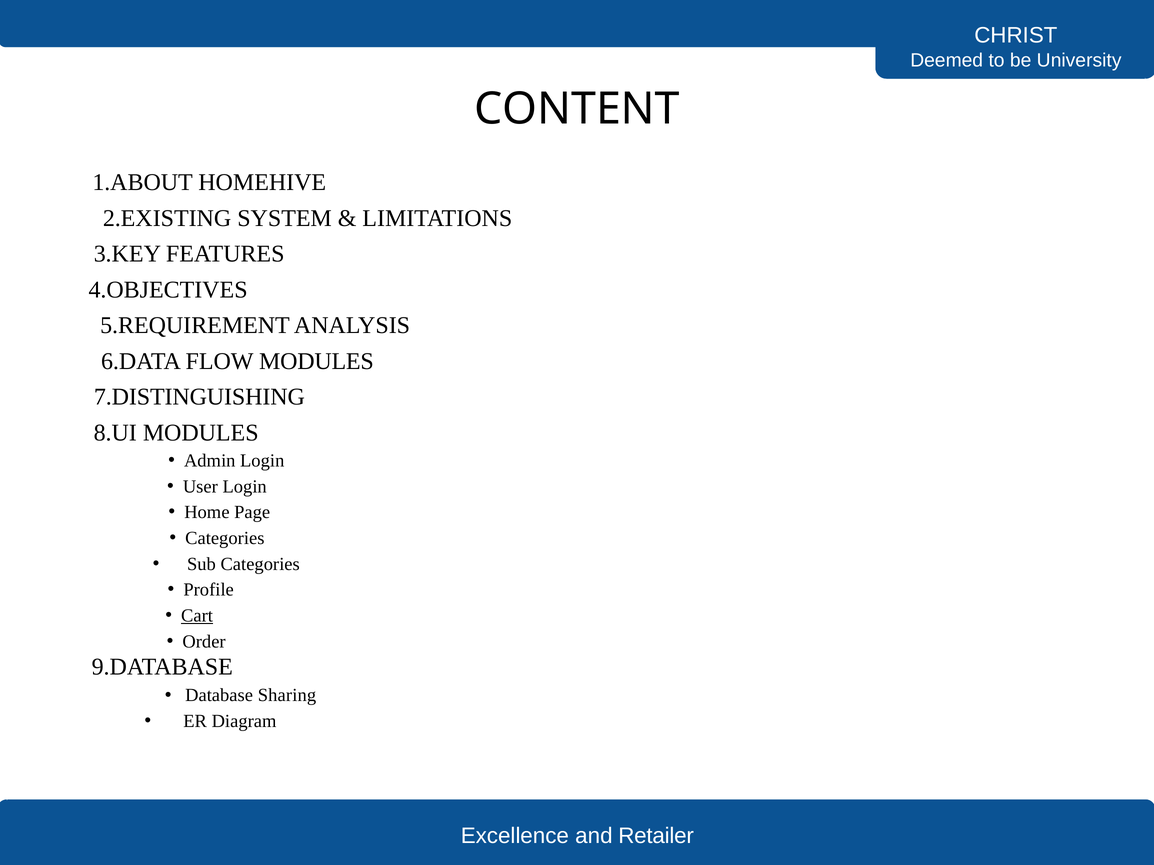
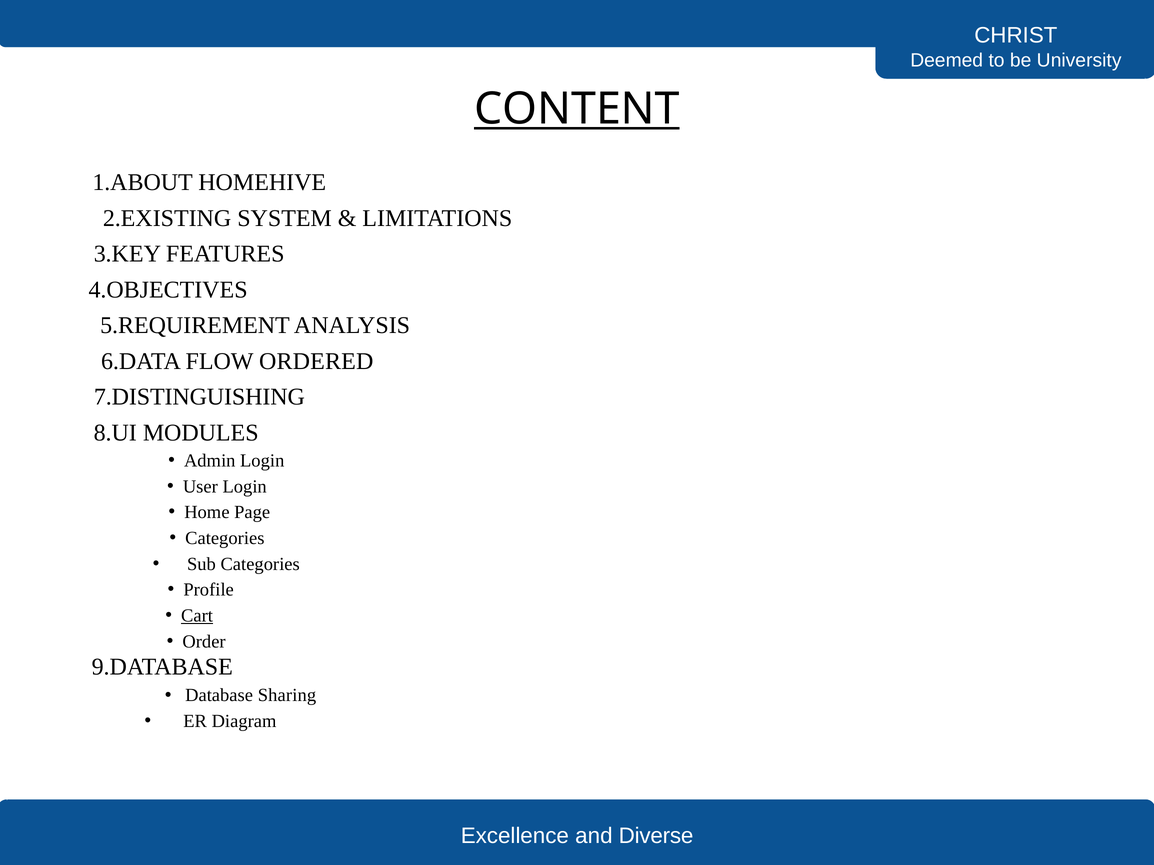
CONTENT underline: none -> present
FLOW MODULES: MODULES -> ORDERED
Retailer: Retailer -> Diverse
